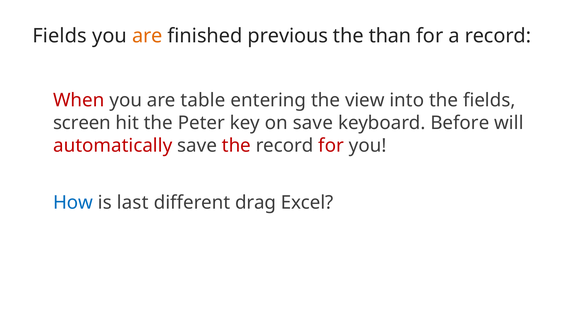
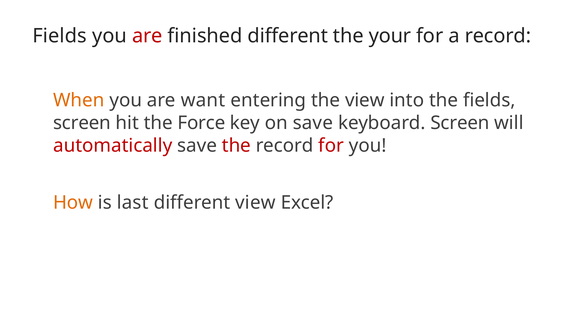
are at (147, 36) colour: orange -> red
finished previous: previous -> different
than: than -> your
When colour: red -> orange
table: table -> want
Peter: Peter -> Force
keyboard Before: Before -> Screen
How colour: blue -> orange
different drag: drag -> view
